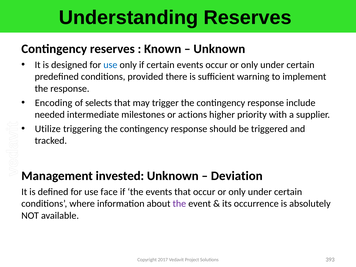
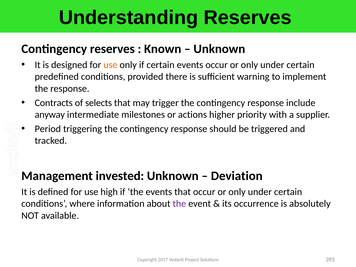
use at (110, 65) colour: blue -> orange
Encoding: Encoding -> Contracts
needed: needed -> anyway
Utilize: Utilize -> Period
face: face -> high
